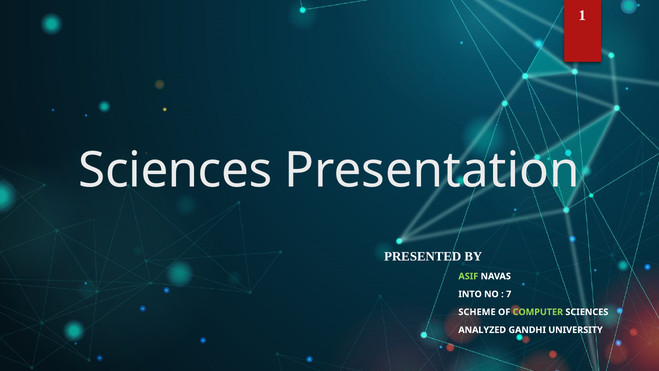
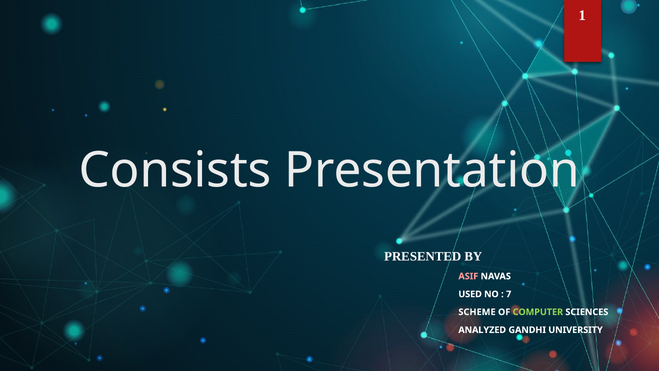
Sciences at (175, 170): Sciences -> Consists
ASIF colour: light green -> pink
INTO: INTO -> USED
